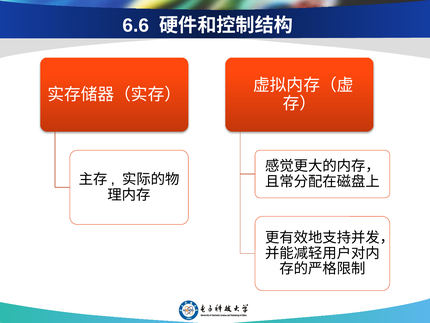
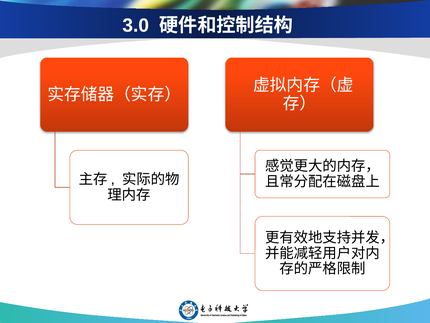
6.6: 6.6 -> 3.0
